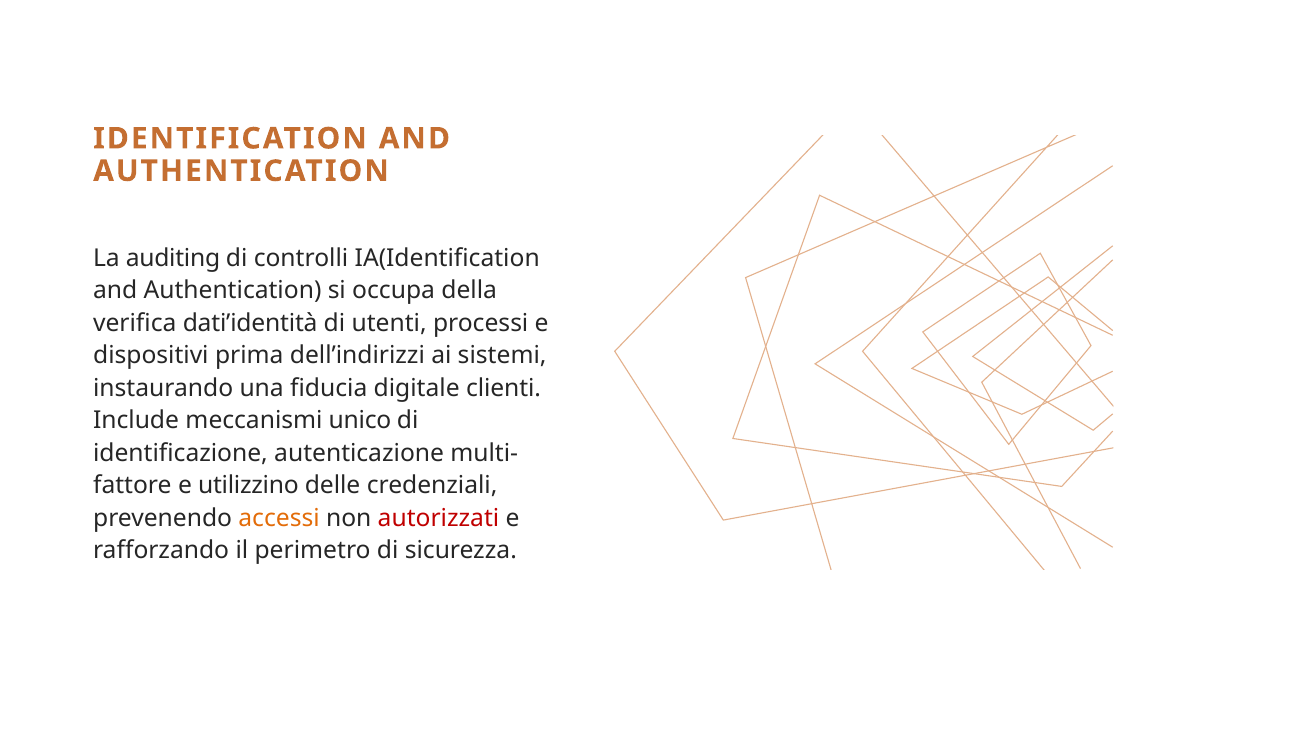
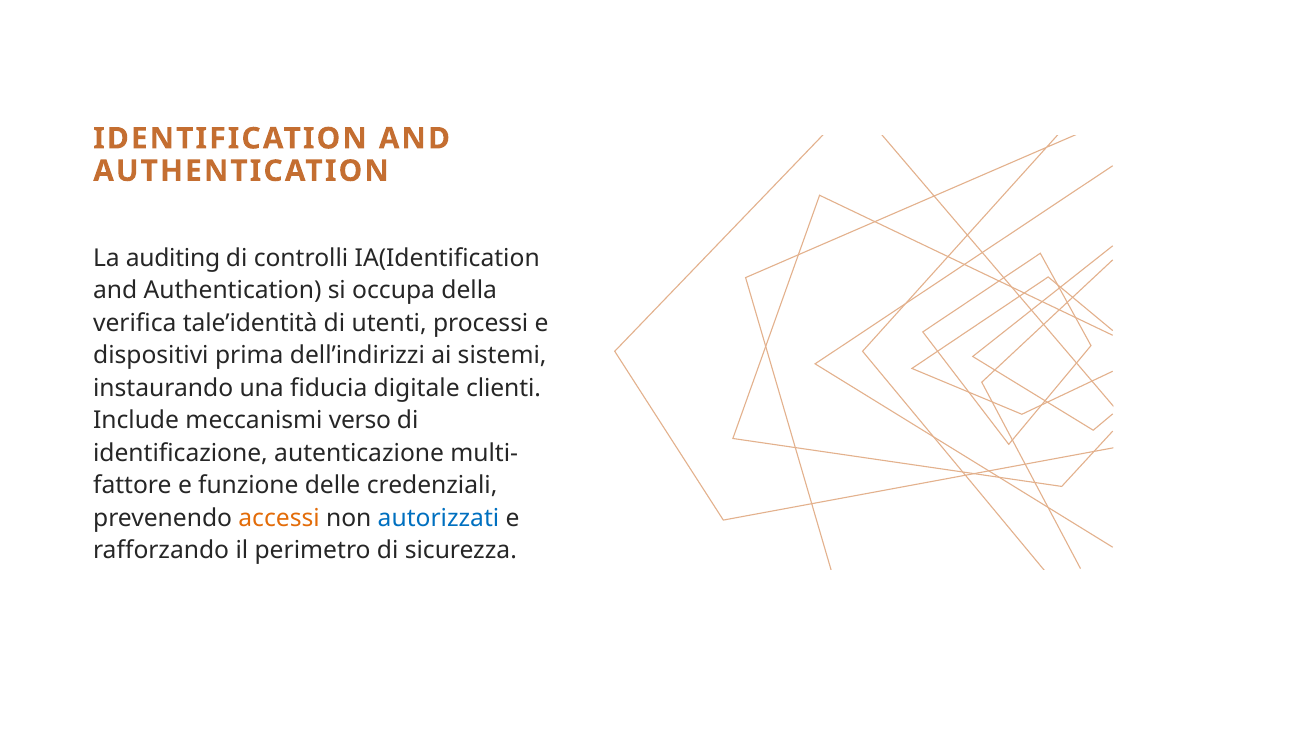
dati’identità: dati’identità -> tale’identità
unico: unico -> verso
utilizzino: utilizzino -> funzione
autorizzati colour: red -> blue
